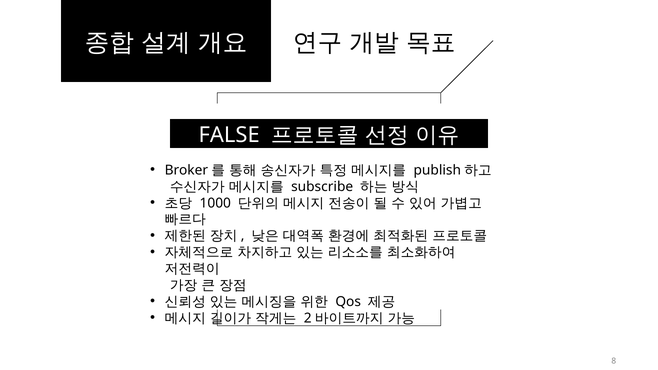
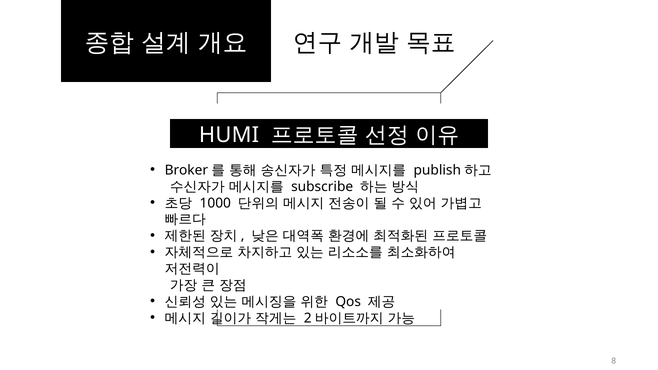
FALSE: FALSE -> HUMI
